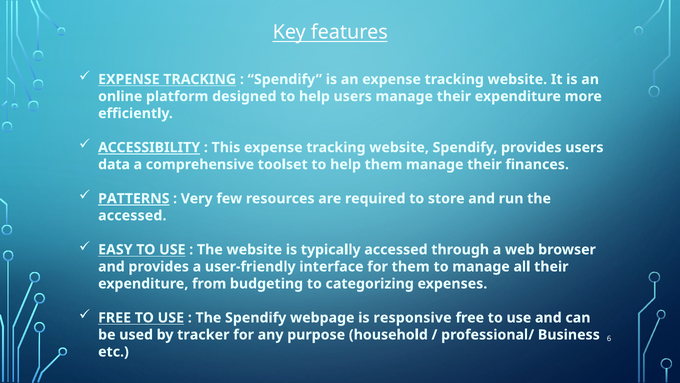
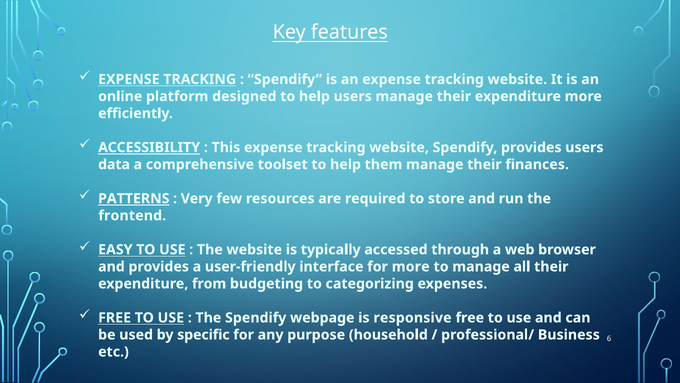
accessed at (132, 215): accessed -> frontend
for them: them -> more
tracker: tracker -> specific
